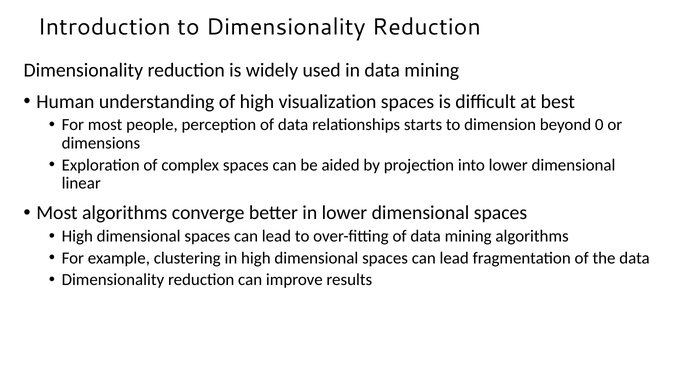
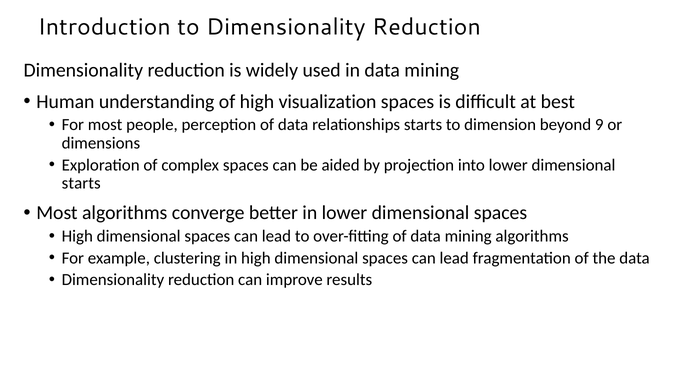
0: 0 -> 9
linear at (81, 183): linear -> starts
